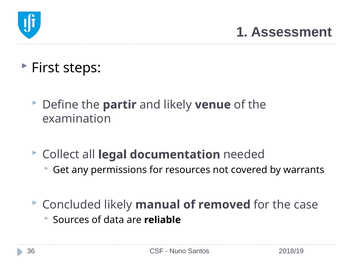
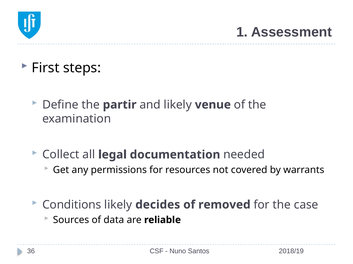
Concluded: Concluded -> Conditions
manual: manual -> decides
